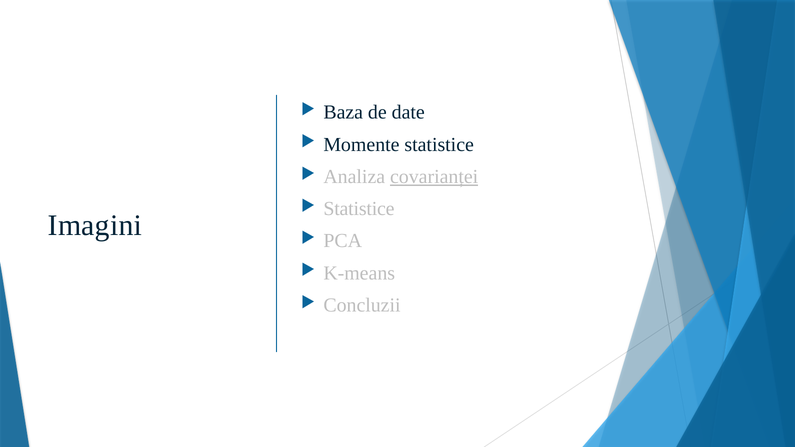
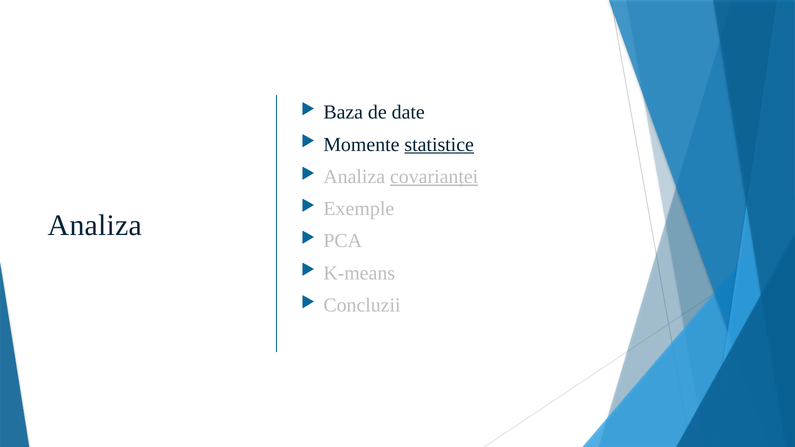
statistice at (439, 145) underline: none -> present
Statistice at (359, 209): Statistice -> Exemple
Imagini at (95, 226): Imagini -> Analiza
